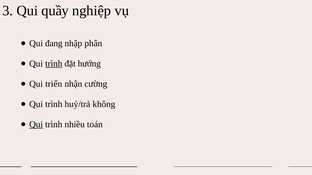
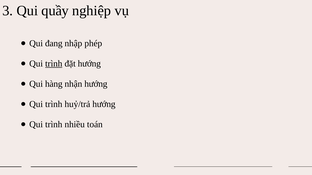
phân: phân -> phép
triển: triển -> hàng
nhận cường: cường -> hướng
huỷ/trả không: không -> hướng
Qui at (36, 125) underline: present -> none
